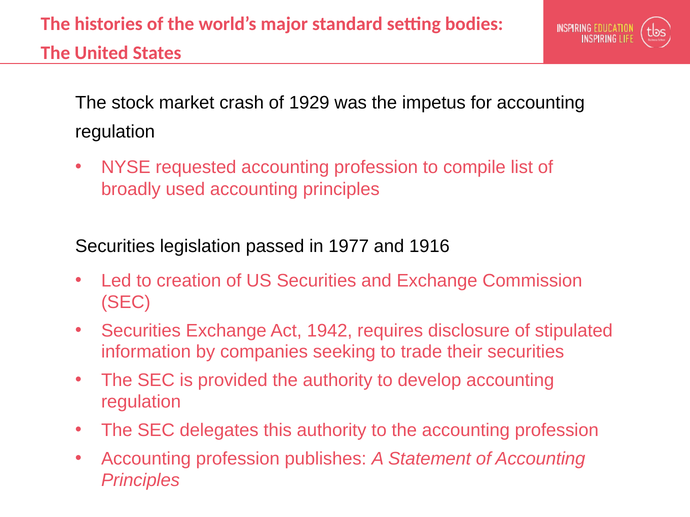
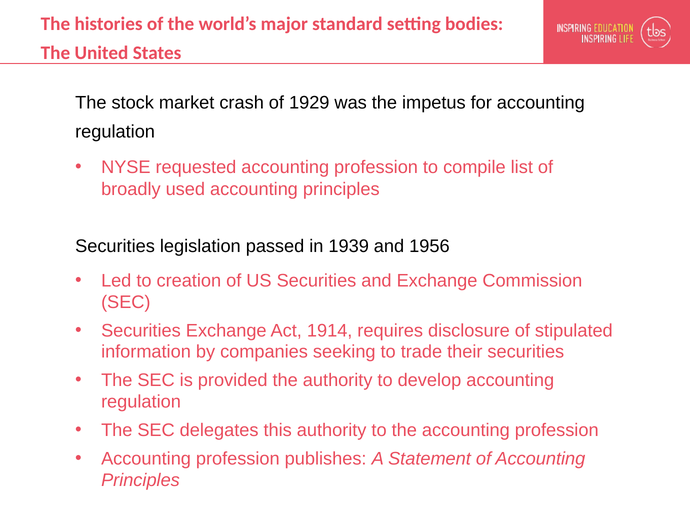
1977: 1977 -> 1939
1916: 1916 -> 1956
1942: 1942 -> 1914
